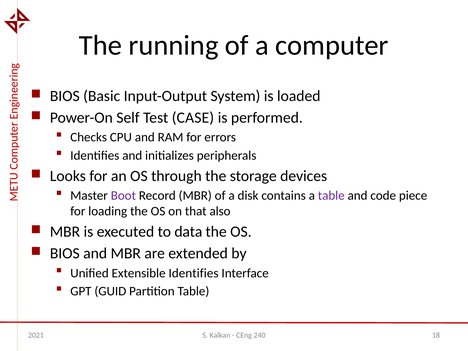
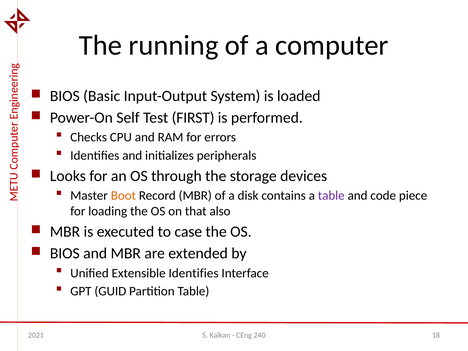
CASE: CASE -> FIRST
Boot colour: purple -> orange
data: data -> case
